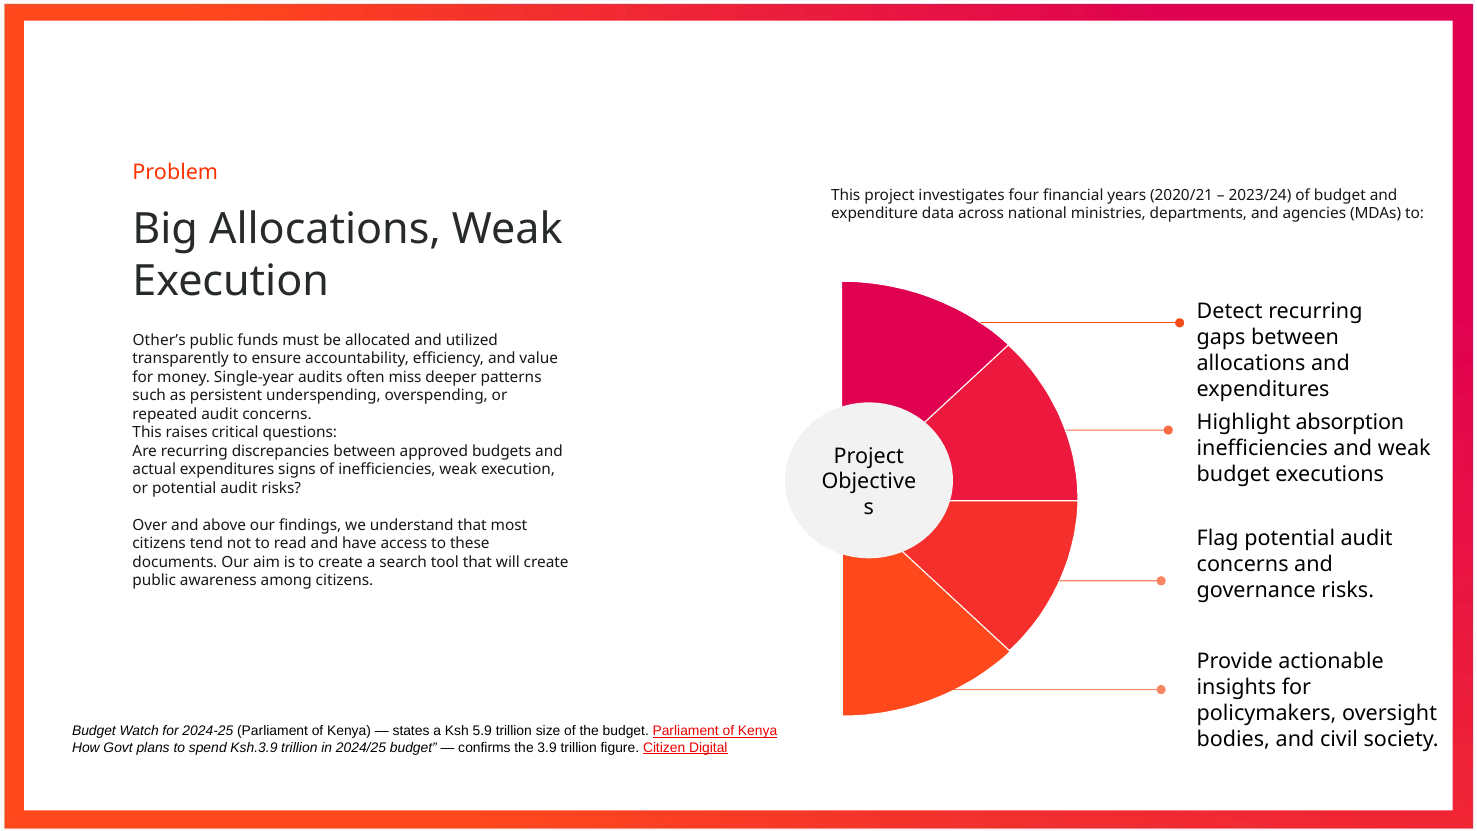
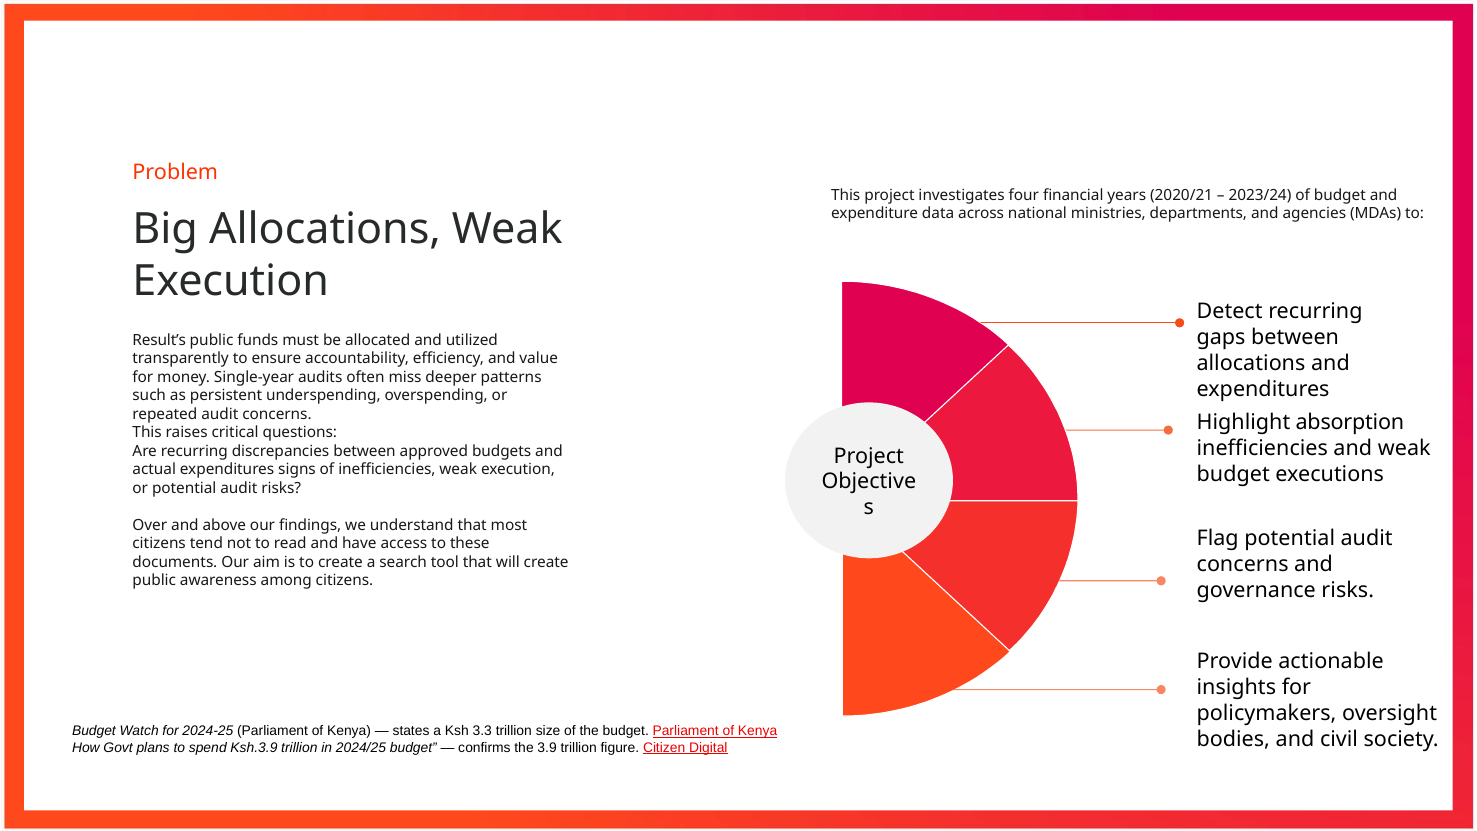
Other’s: Other’s -> Result’s
5.9: 5.9 -> 3.3
